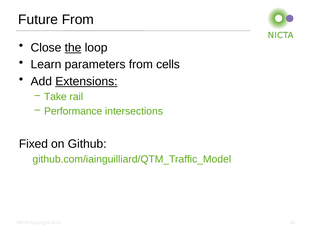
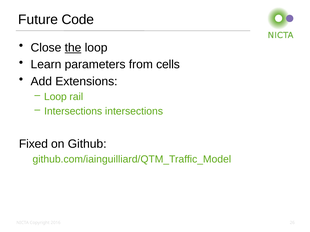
Future From: From -> Code
Extensions underline: present -> none
Take at (55, 97): Take -> Loop
Performance at (73, 111): Performance -> Intersections
